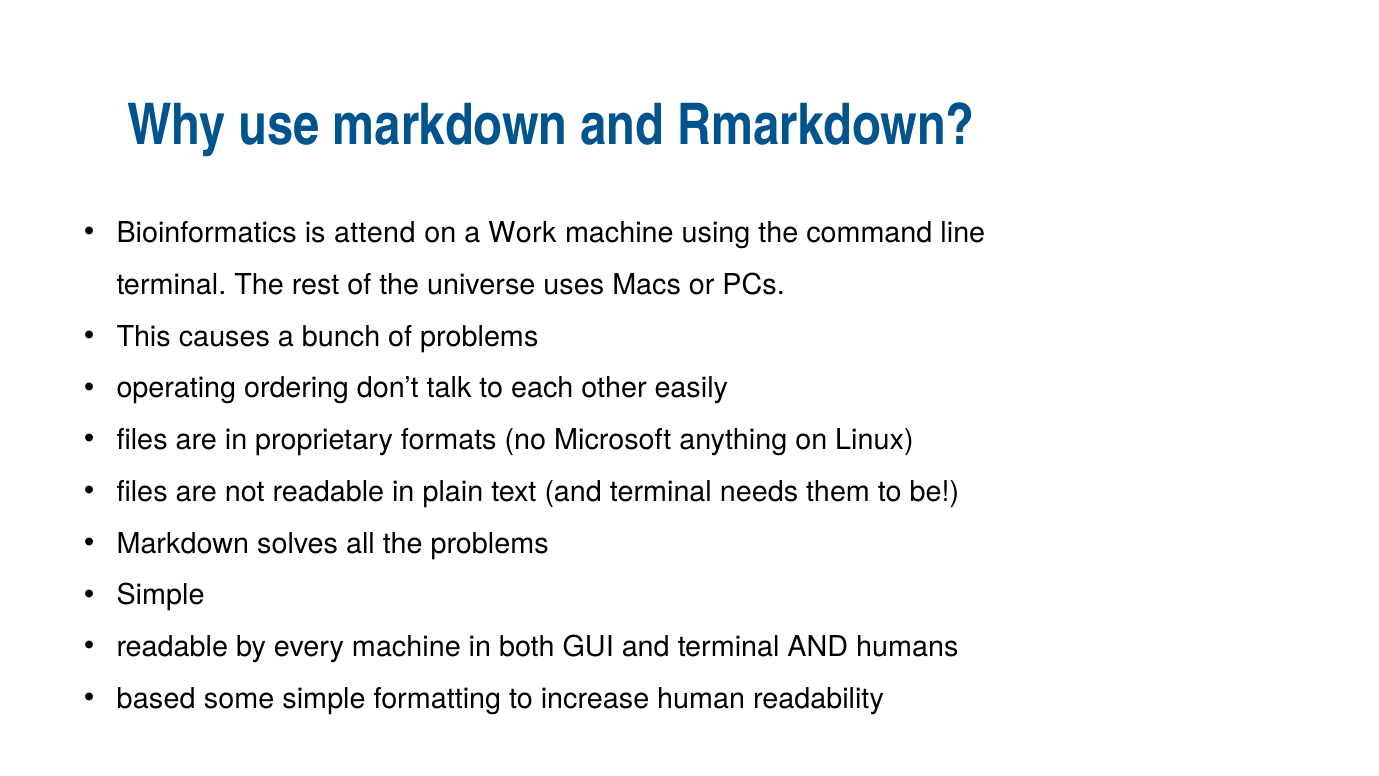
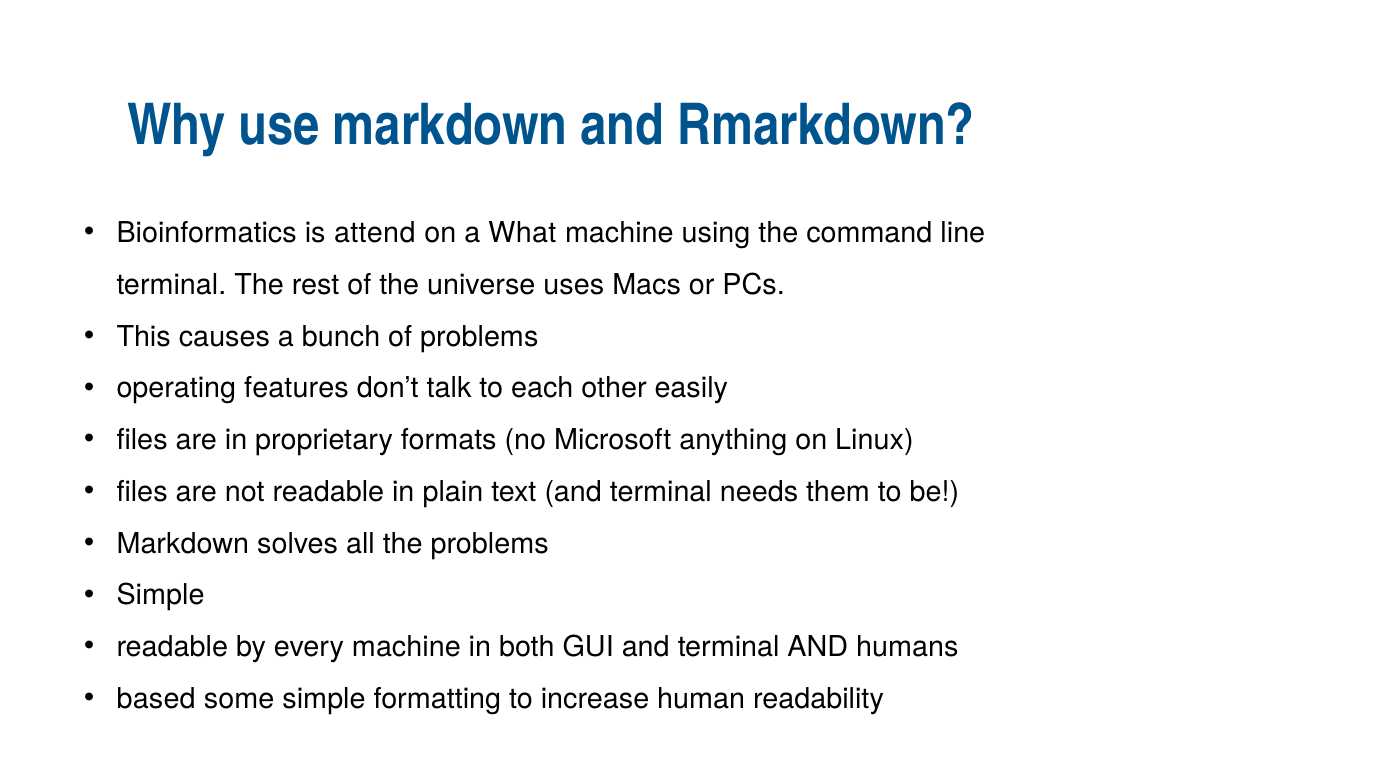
Work: Work -> What
ordering: ordering -> features
